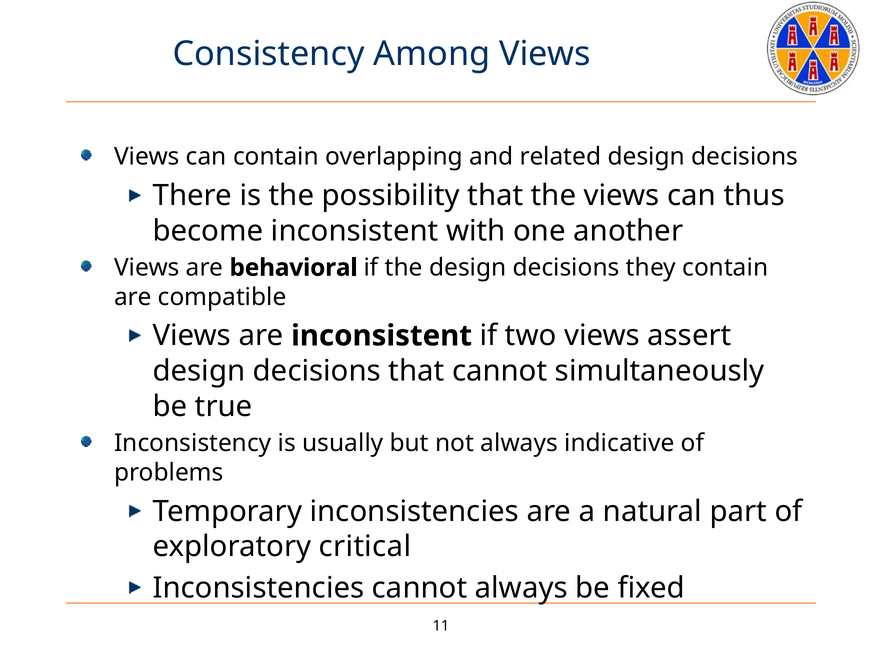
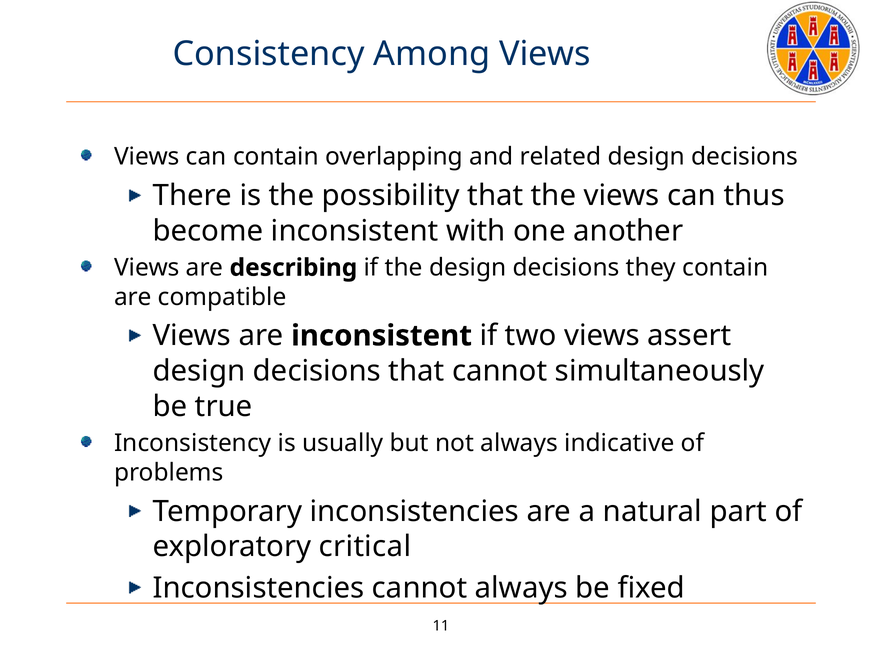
behavioral: behavioral -> describing
